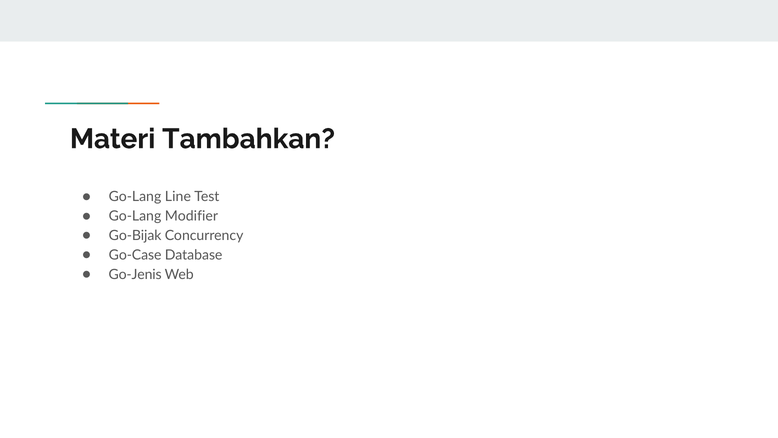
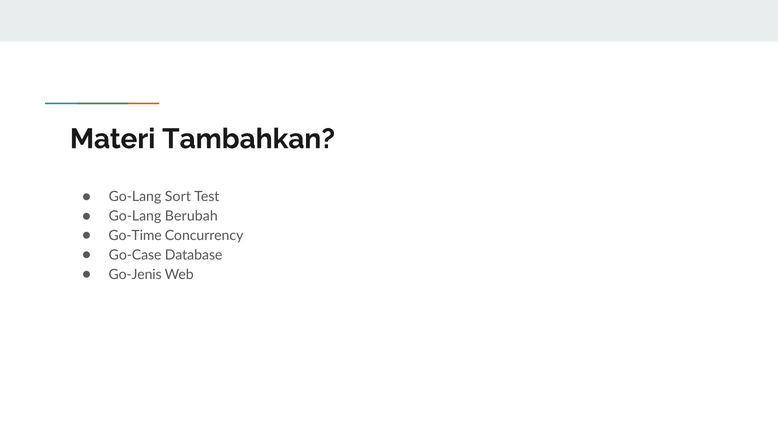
Line: Line -> Sort
Modifier: Modifier -> Berubah
Go-Bijak: Go-Bijak -> Go-Time
